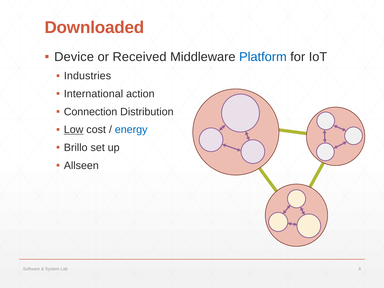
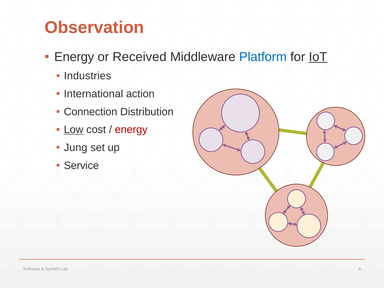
Downloaded: Downloaded -> Observation
Device at (74, 57): Device -> Energy
IoT underline: none -> present
energy at (131, 130) colour: blue -> red
Brillo: Brillo -> Jung
Allseen: Allseen -> Service
